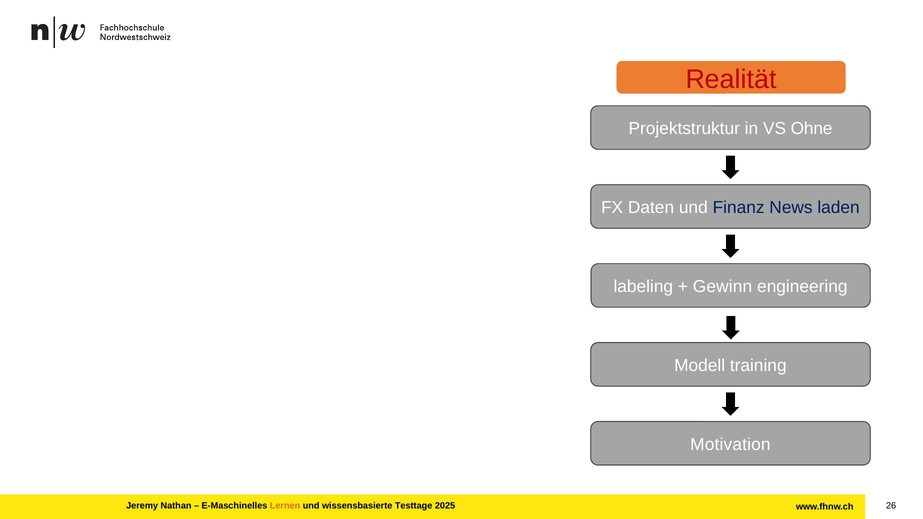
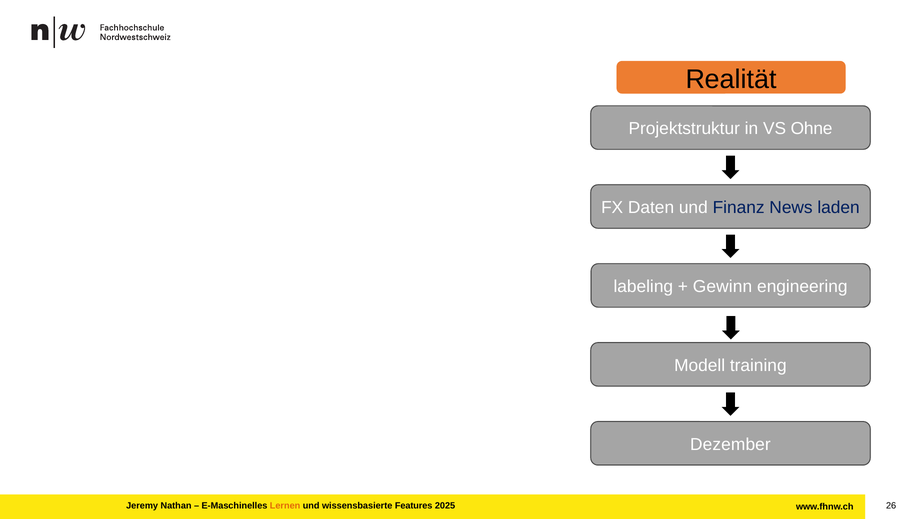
Realität colour: red -> black
Motivation: Motivation -> Dezember
Testtage: Testtage -> Features
